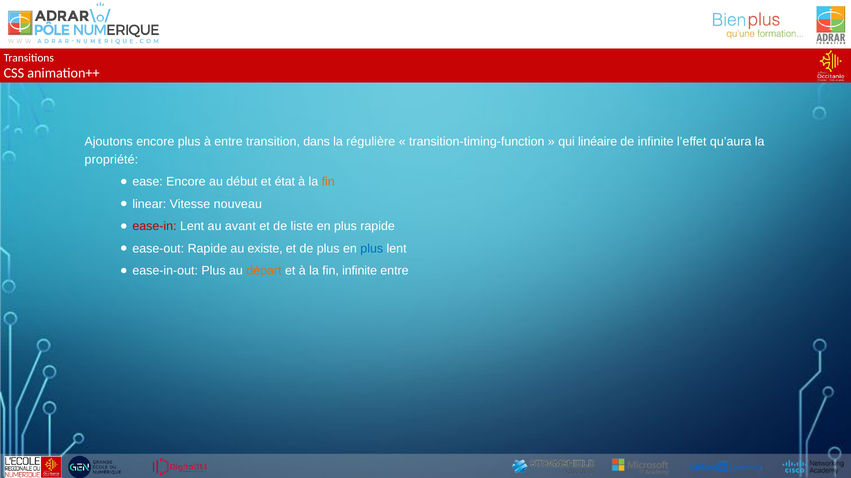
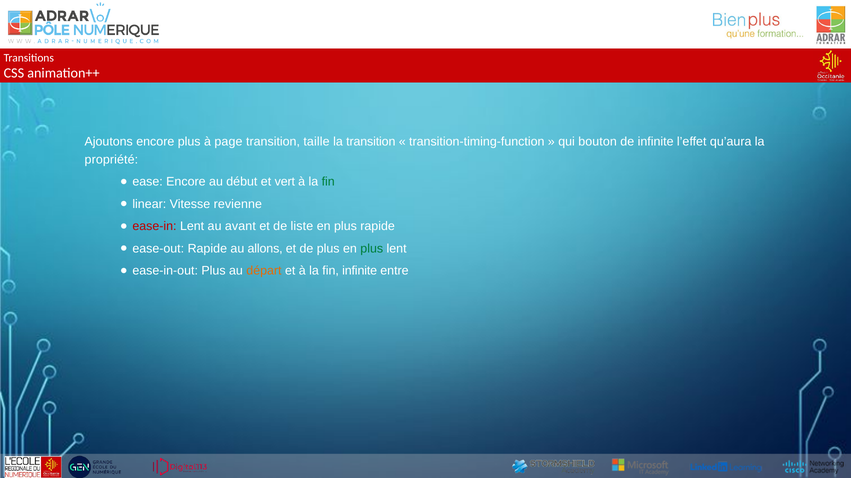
à entre: entre -> page
dans: dans -> taille
la régulière: régulière -> transition
linéaire: linéaire -> bouton
état: état -> vert
fin at (328, 182) colour: orange -> green
nouveau: nouveau -> revienne
existe: existe -> allons
plus at (372, 249) colour: blue -> green
